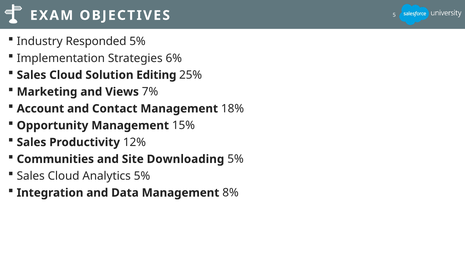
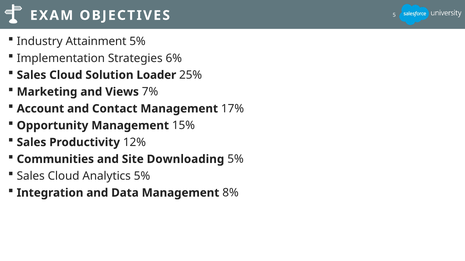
Responded: Responded -> Attainment
Editing: Editing -> Loader
18%: 18% -> 17%
